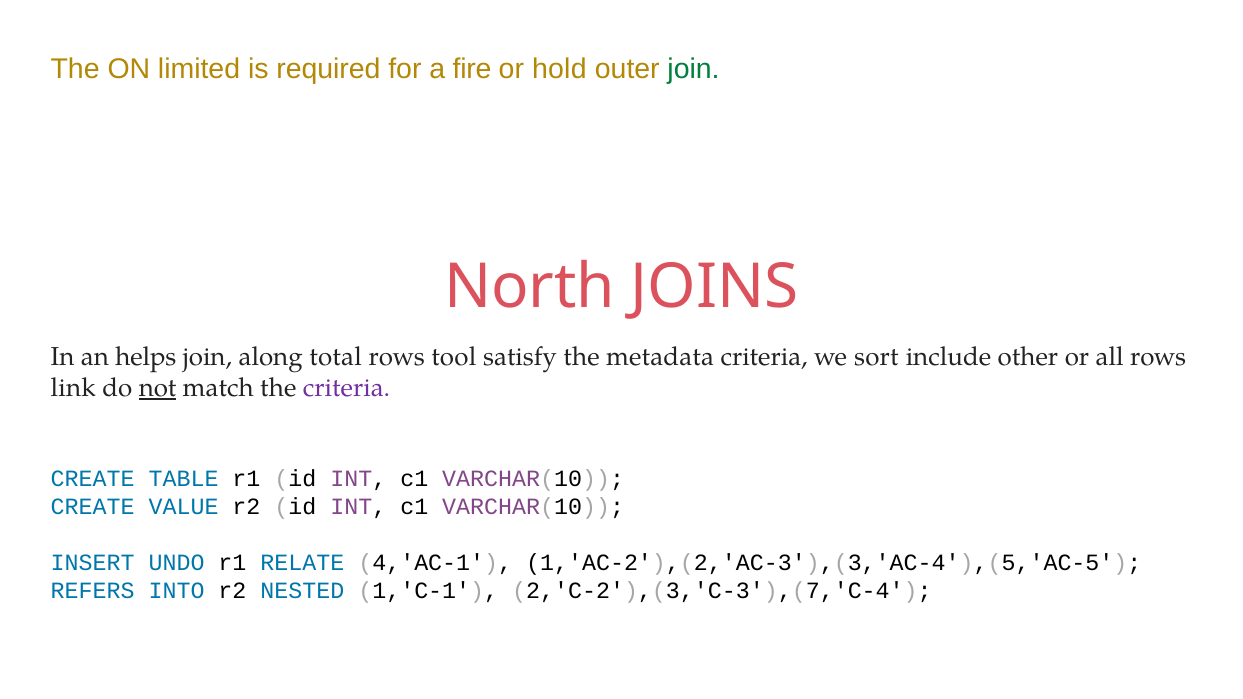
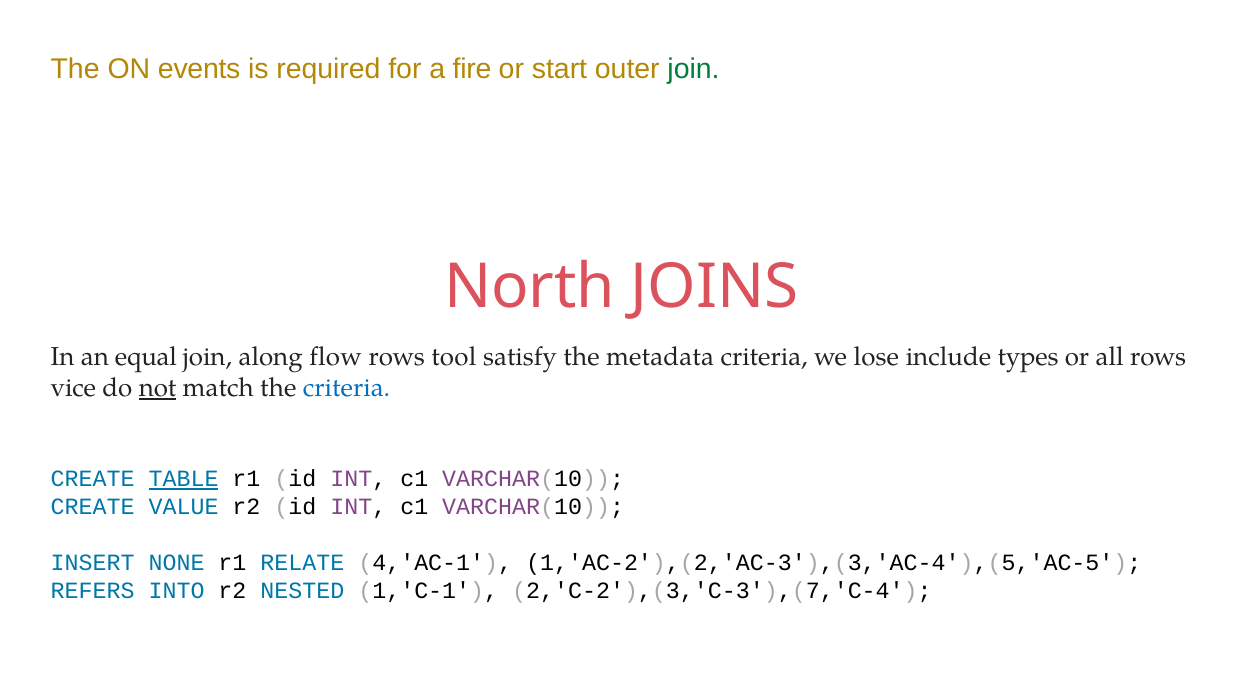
limited: limited -> events
hold: hold -> start
helps: helps -> equal
total: total -> flow
sort: sort -> lose
other: other -> types
link: link -> vice
criteria at (347, 388) colour: purple -> blue
TABLE underline: none -> present
UNDO: UNDO -> NONE
